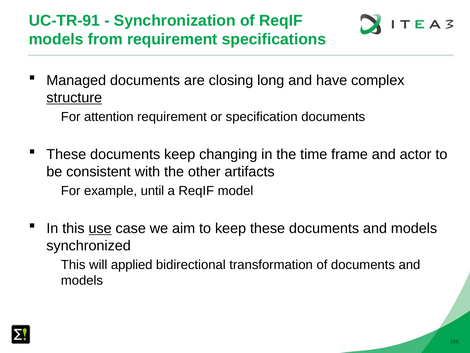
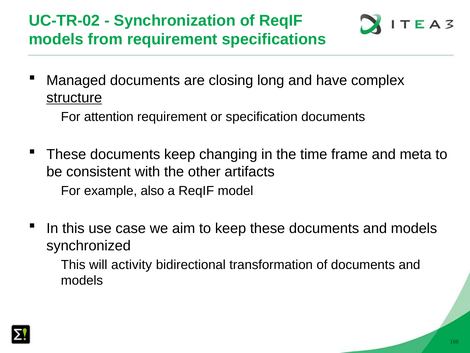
UC-TR-91: UC-TR-91 -> UC-TR-02
actor: actor -> meta
until: until -> also
use underline: present -> none
applied: applied -> activity
